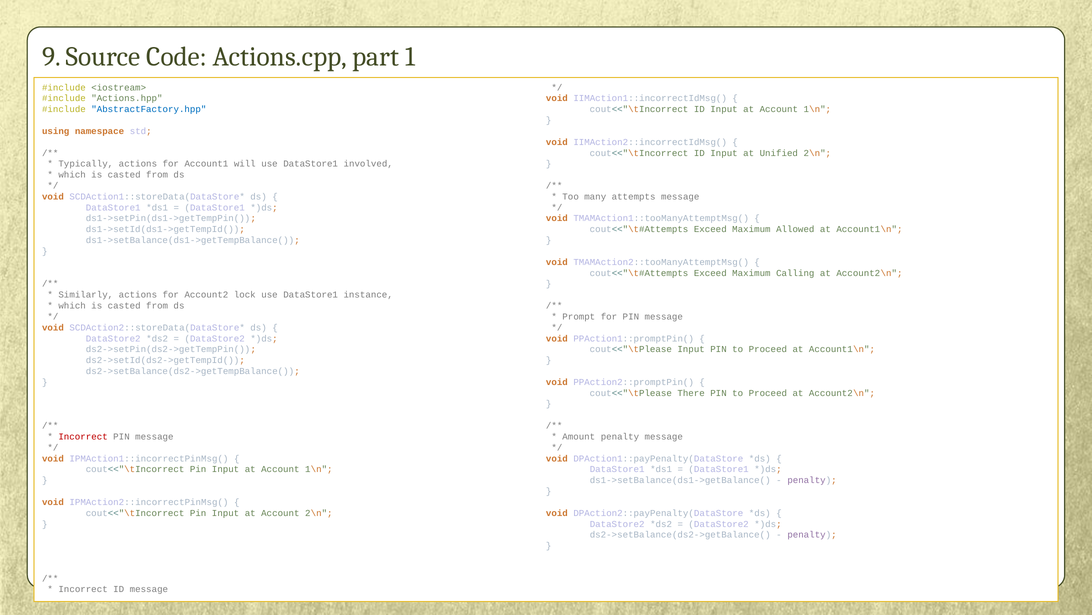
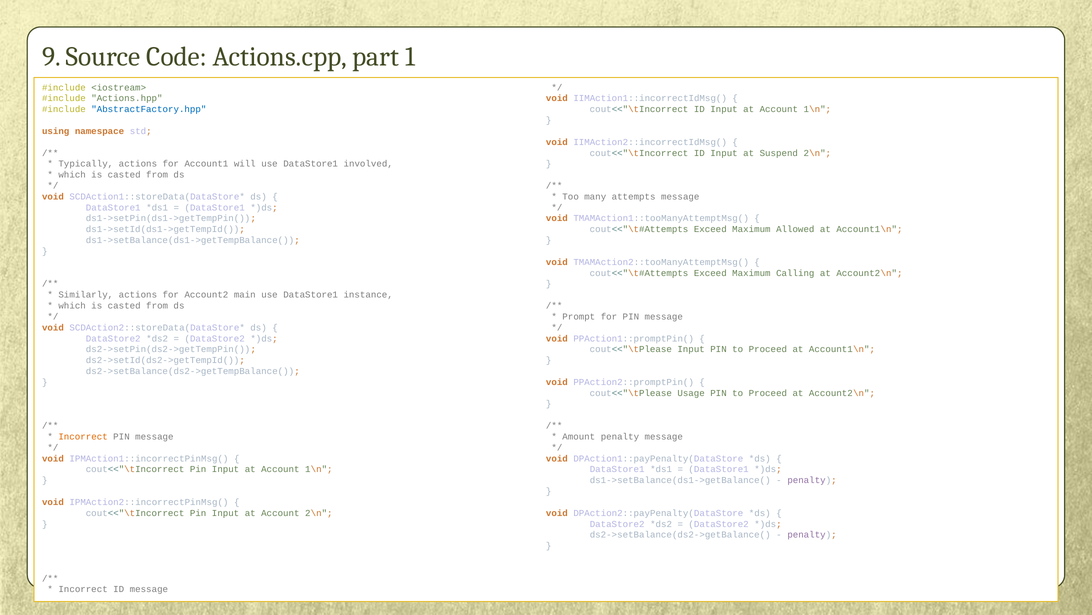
Unified: Unified -> Suspend
lock: lock -> main
There: There -> Usage
Incorrect at (83, 436) colour: red -> orange
